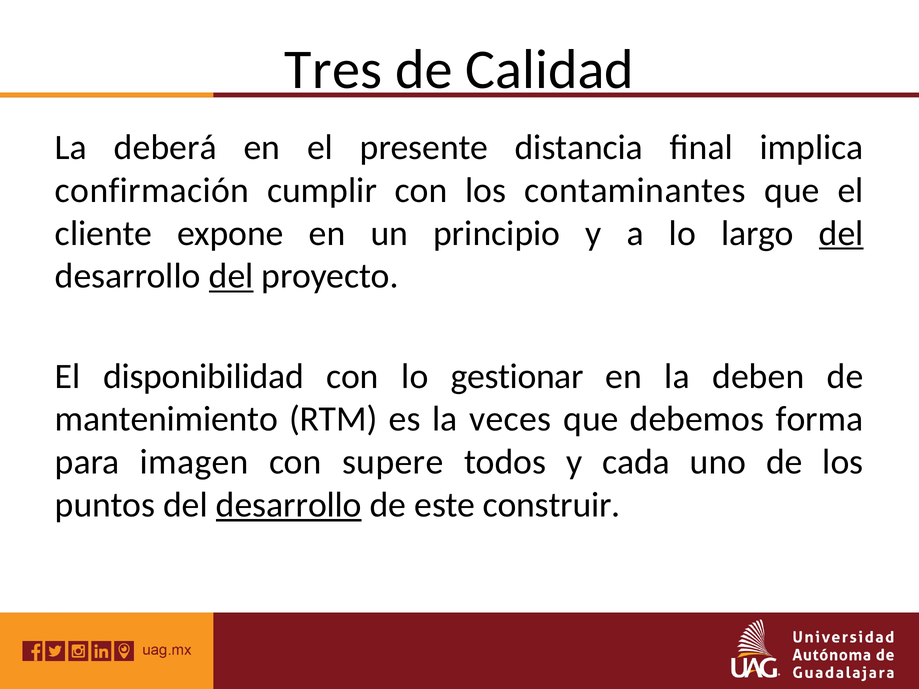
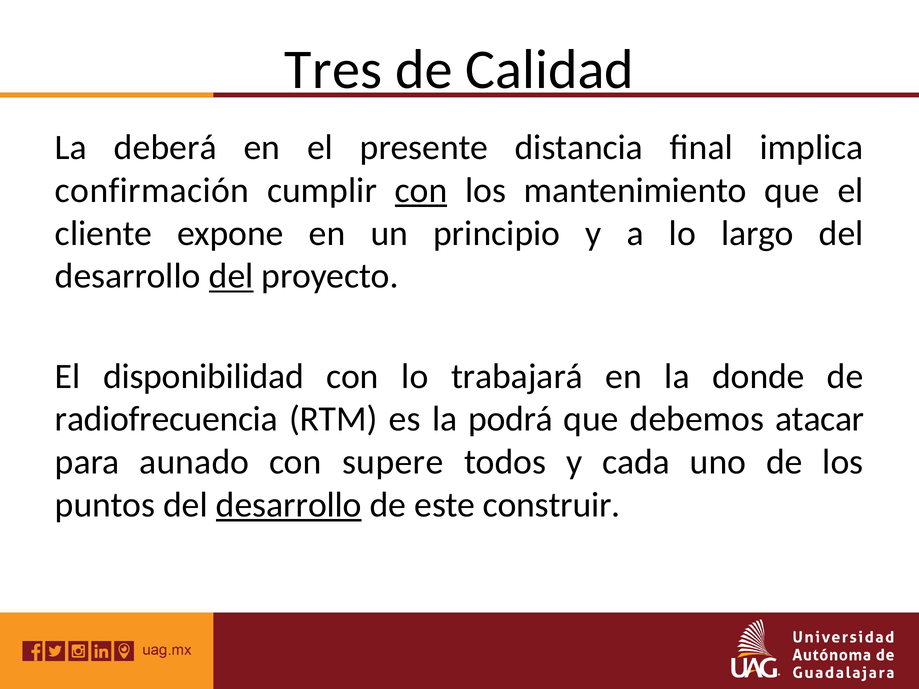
con at (421, 190) underline: none -> present
contaminantes: contaminantes -> mantenimiento
del at (841, 233) underline: present -> none
gestionar: gestionar -> trabajará
deben: deben -> donde
mantenimiento: mantenimiento -> radiofrecuencia
veces: veces -> podrá
forma: forma -> atacar
imagen: imagen -> aunado
